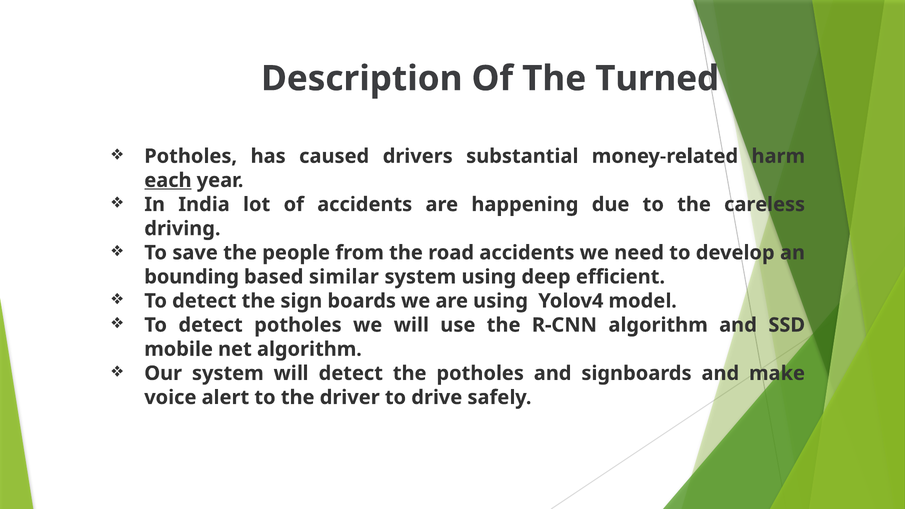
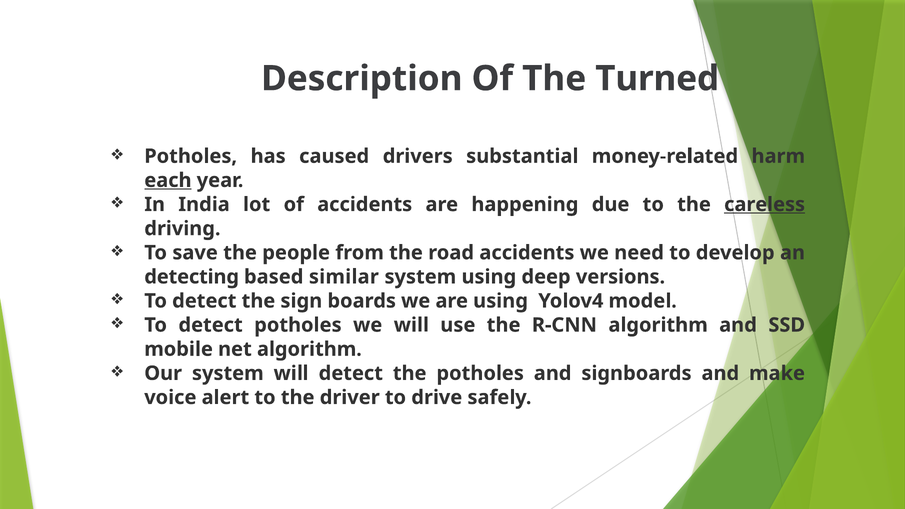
careless underline: none -> present
bounding: bounding -> detecting
efficient: efficient -> versions
